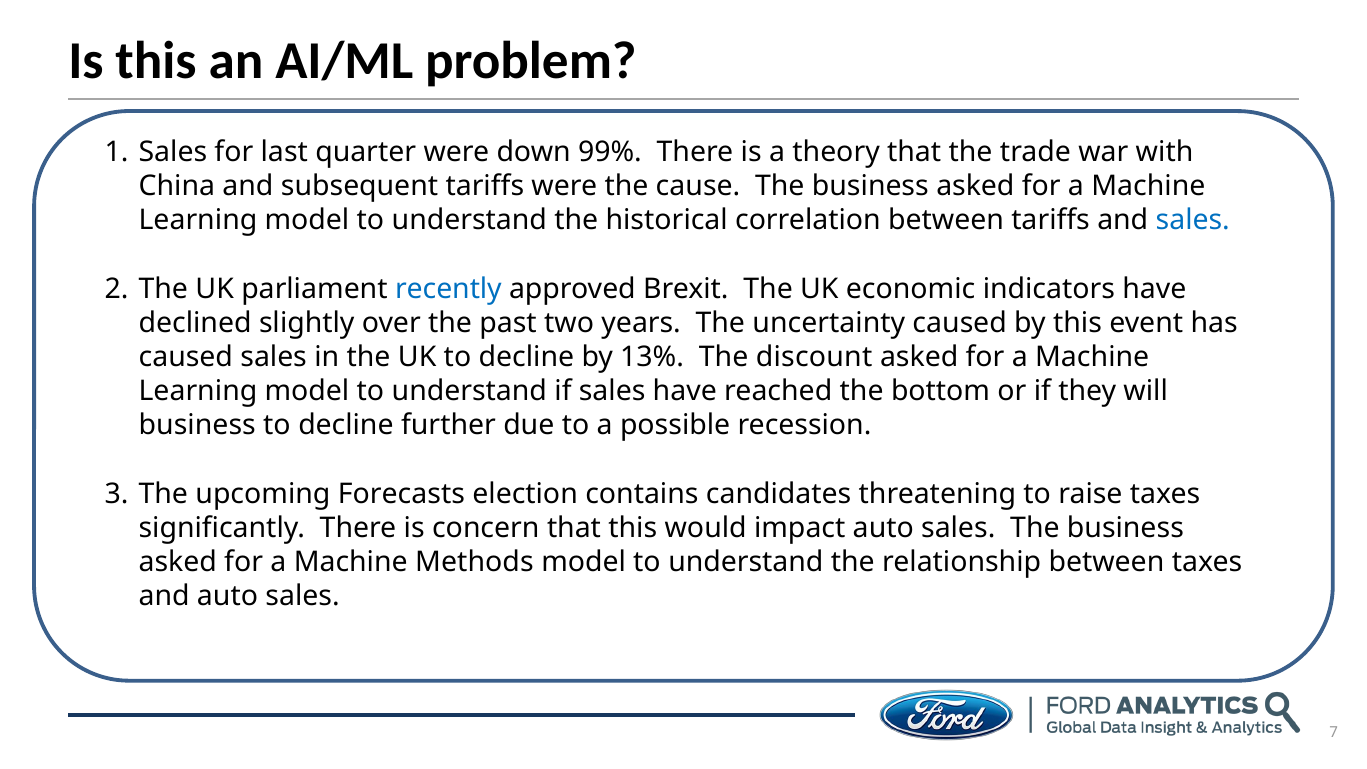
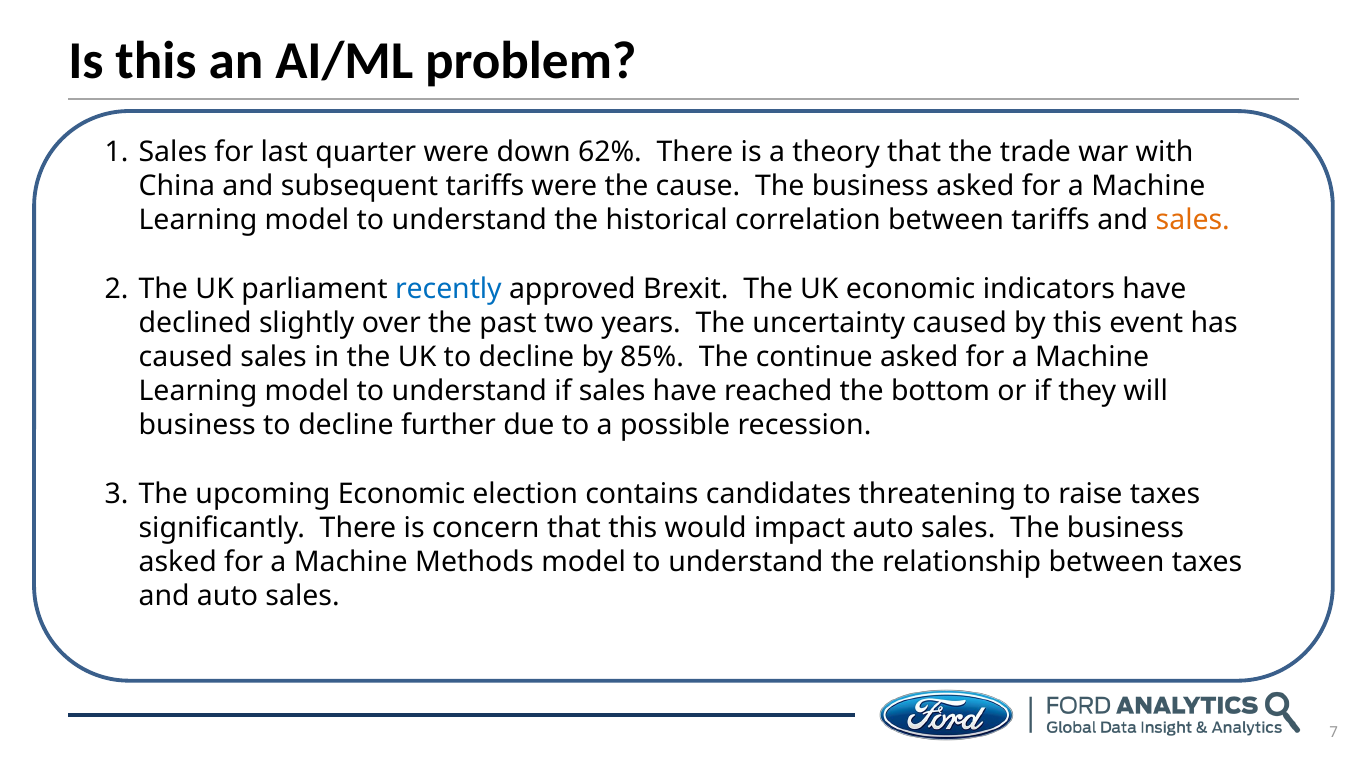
99%: 99% -> 62%
sales at (1193, 221) colour: blue -> orange
13%: 13% -> 85%
discount: discount -> continue
upcoming Forecasts: Forecasts -> Economic
